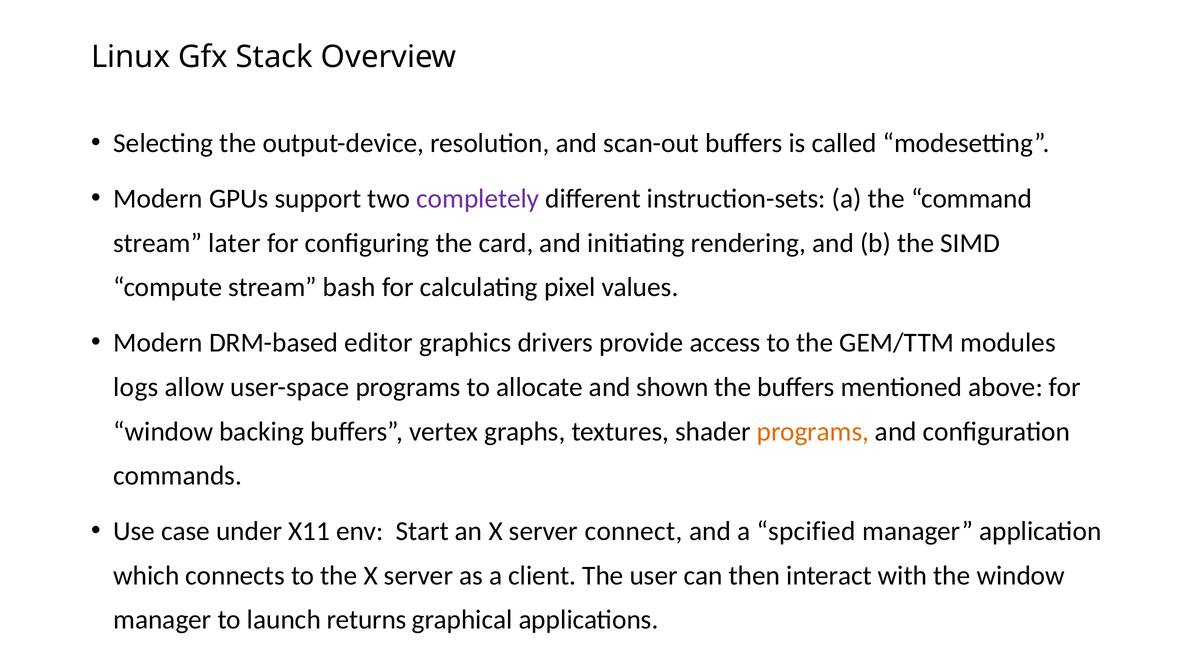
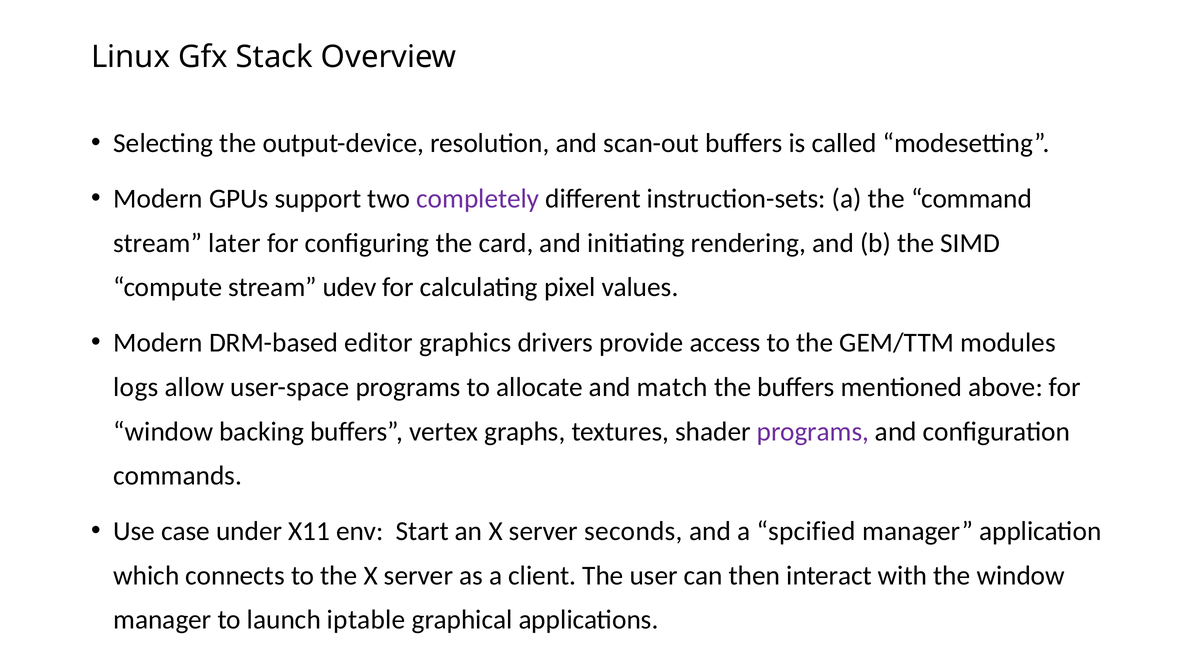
bash: bash -> udev
shown: shown -> match
programs at (813, 431) colour: orange -> purple
connect: connect -> seconds
returns: returns -> iptable
